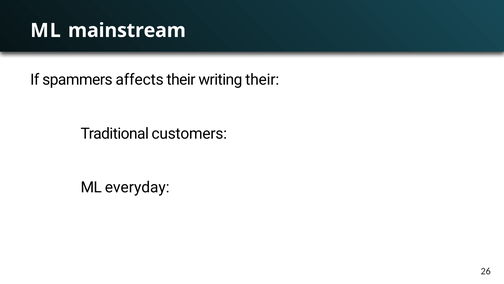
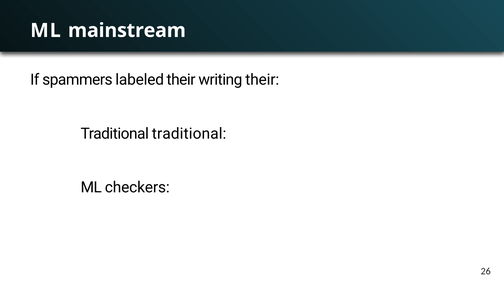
affects: affects -> labeled
Traditional customers: customers -> traditional
everyday: everyday -> checkers
